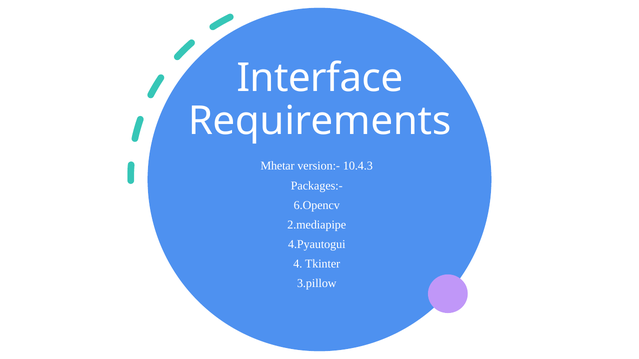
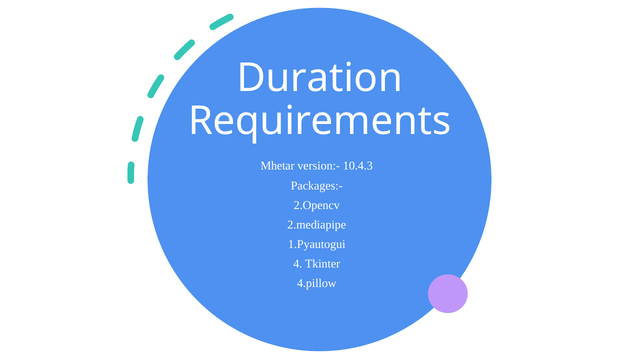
Interface: Interface -> Duration
6.Opencv: 6.Opencv -> 2.Opencv
4.Pyautogui: 4.Pyautogui -> 1.Pyautogui
3.pillow: 3.pillow -> 4.pillow
